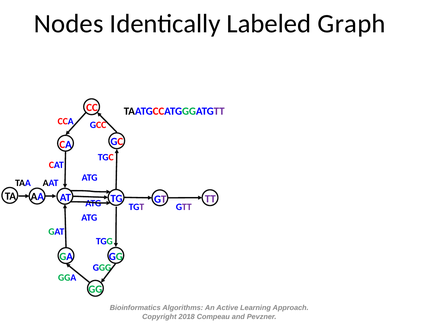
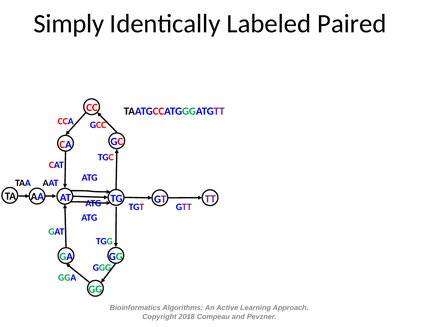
Nodes: Nodes -> Simply
Graph: Graph -> Paired
